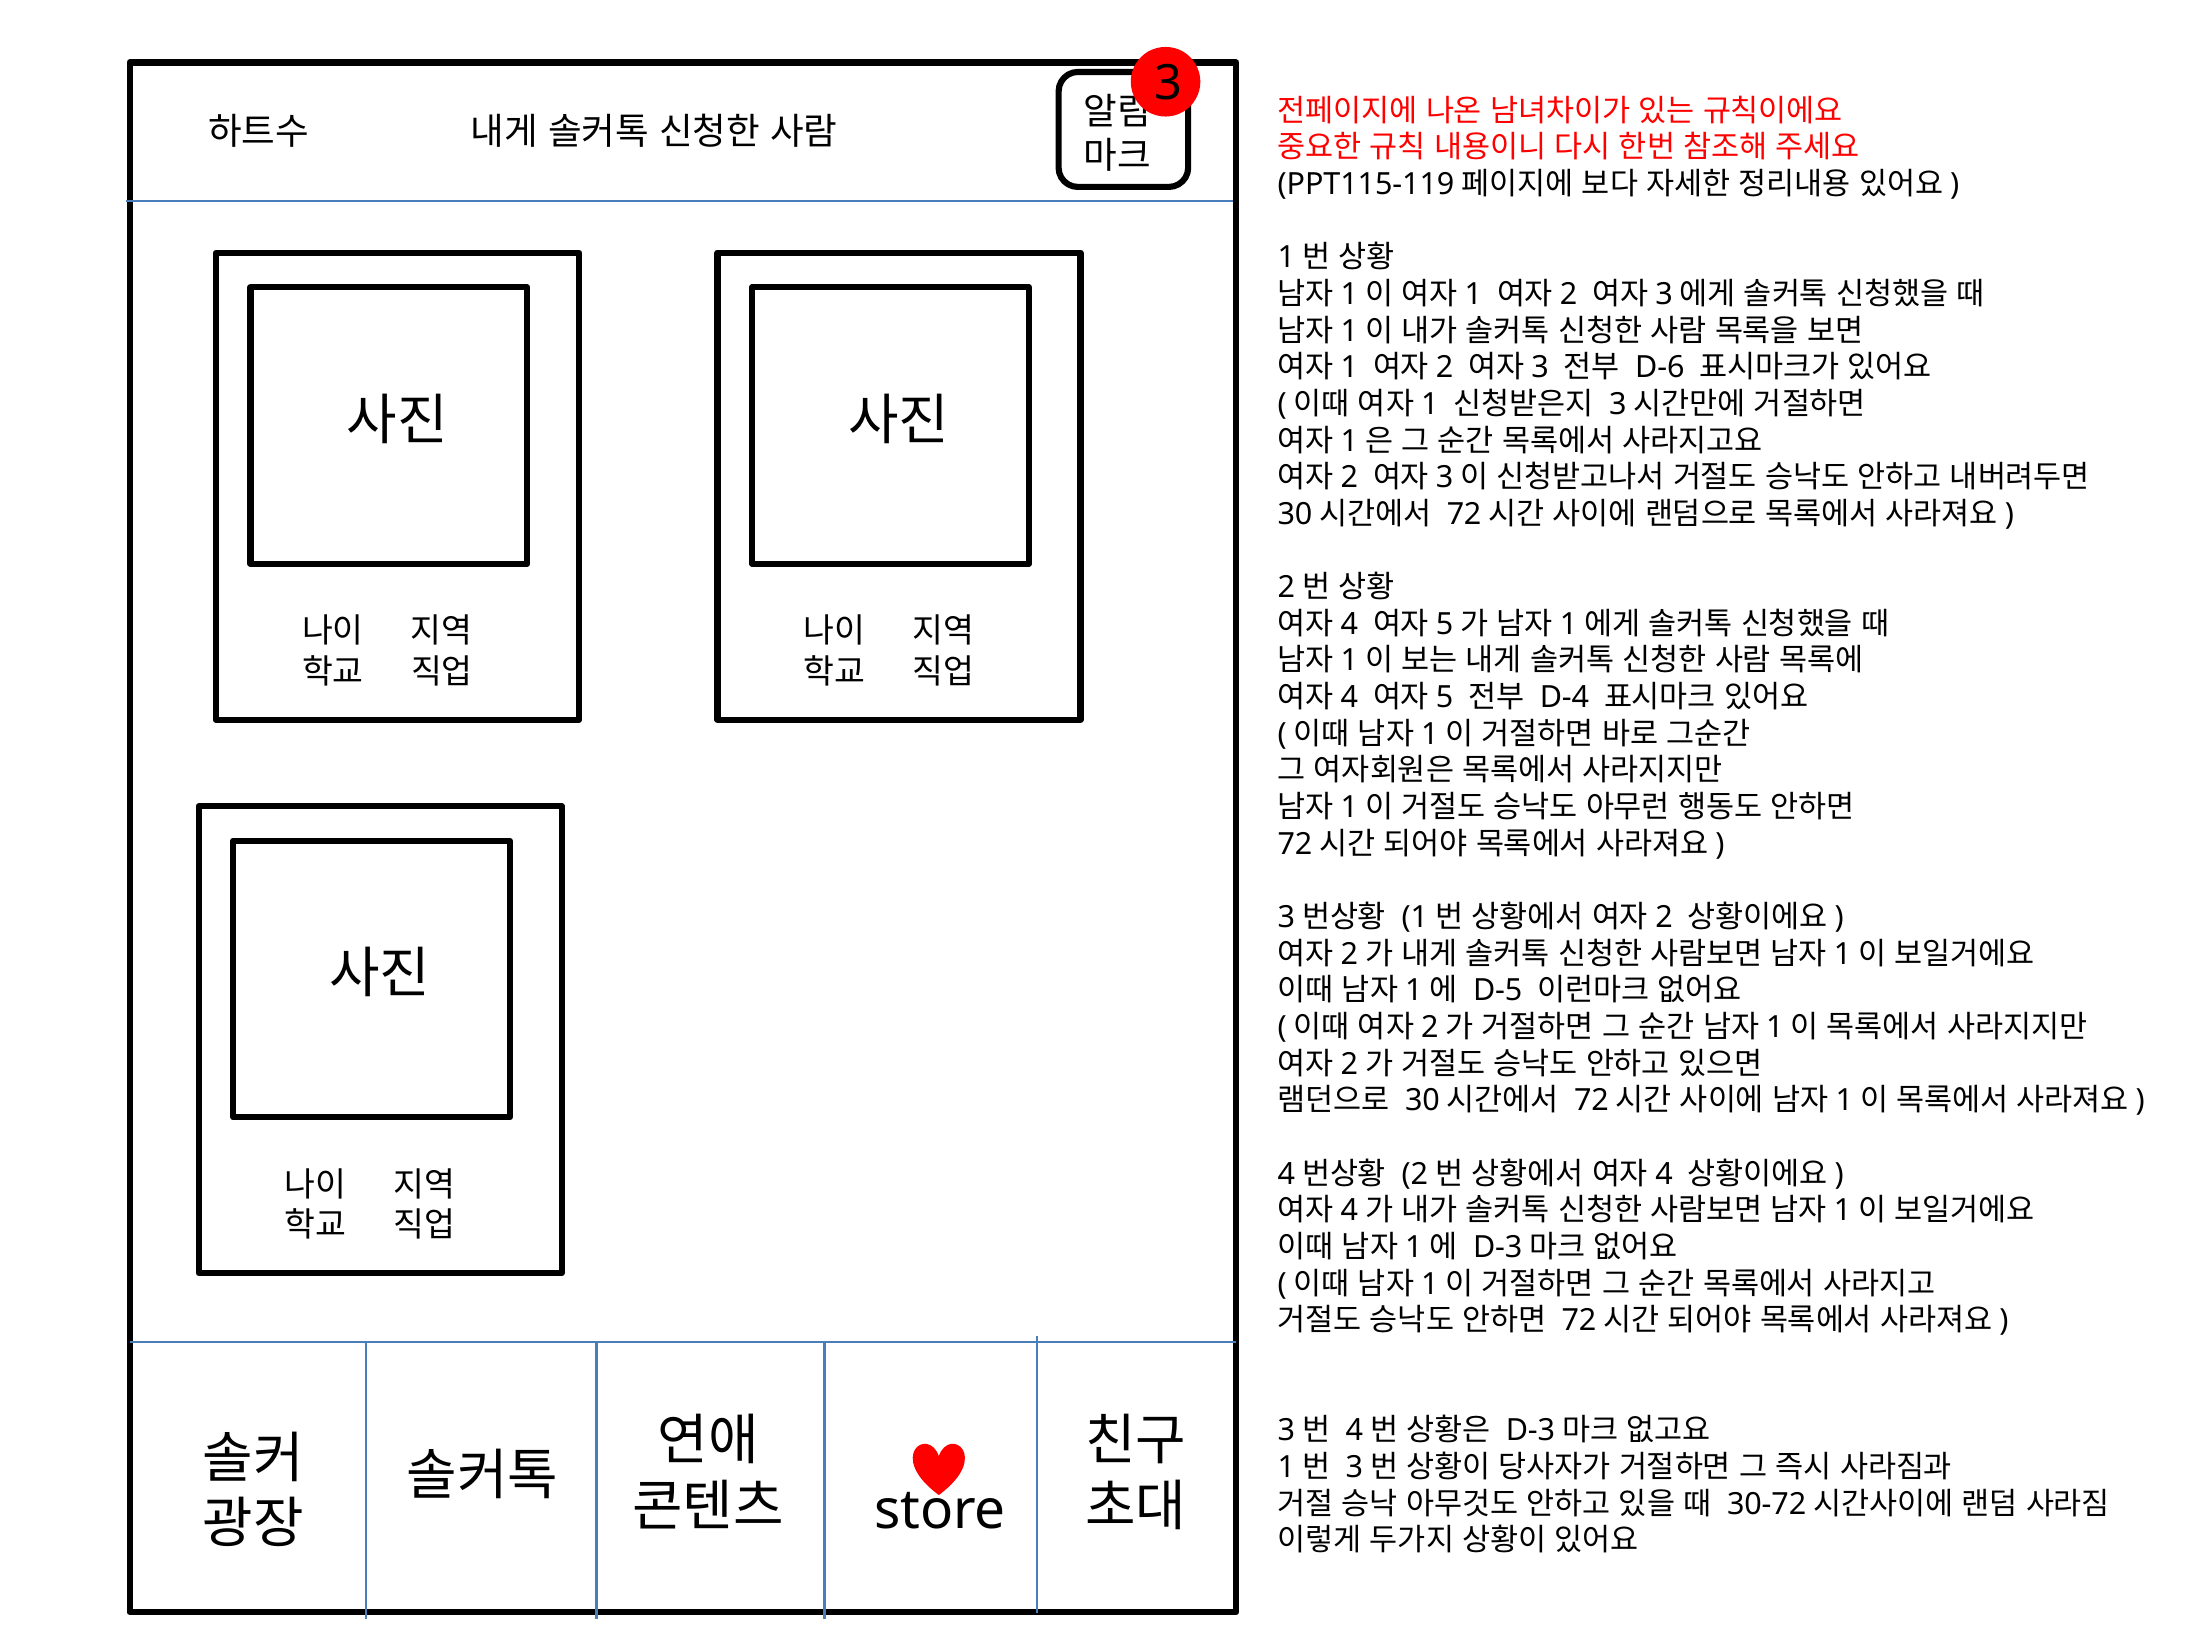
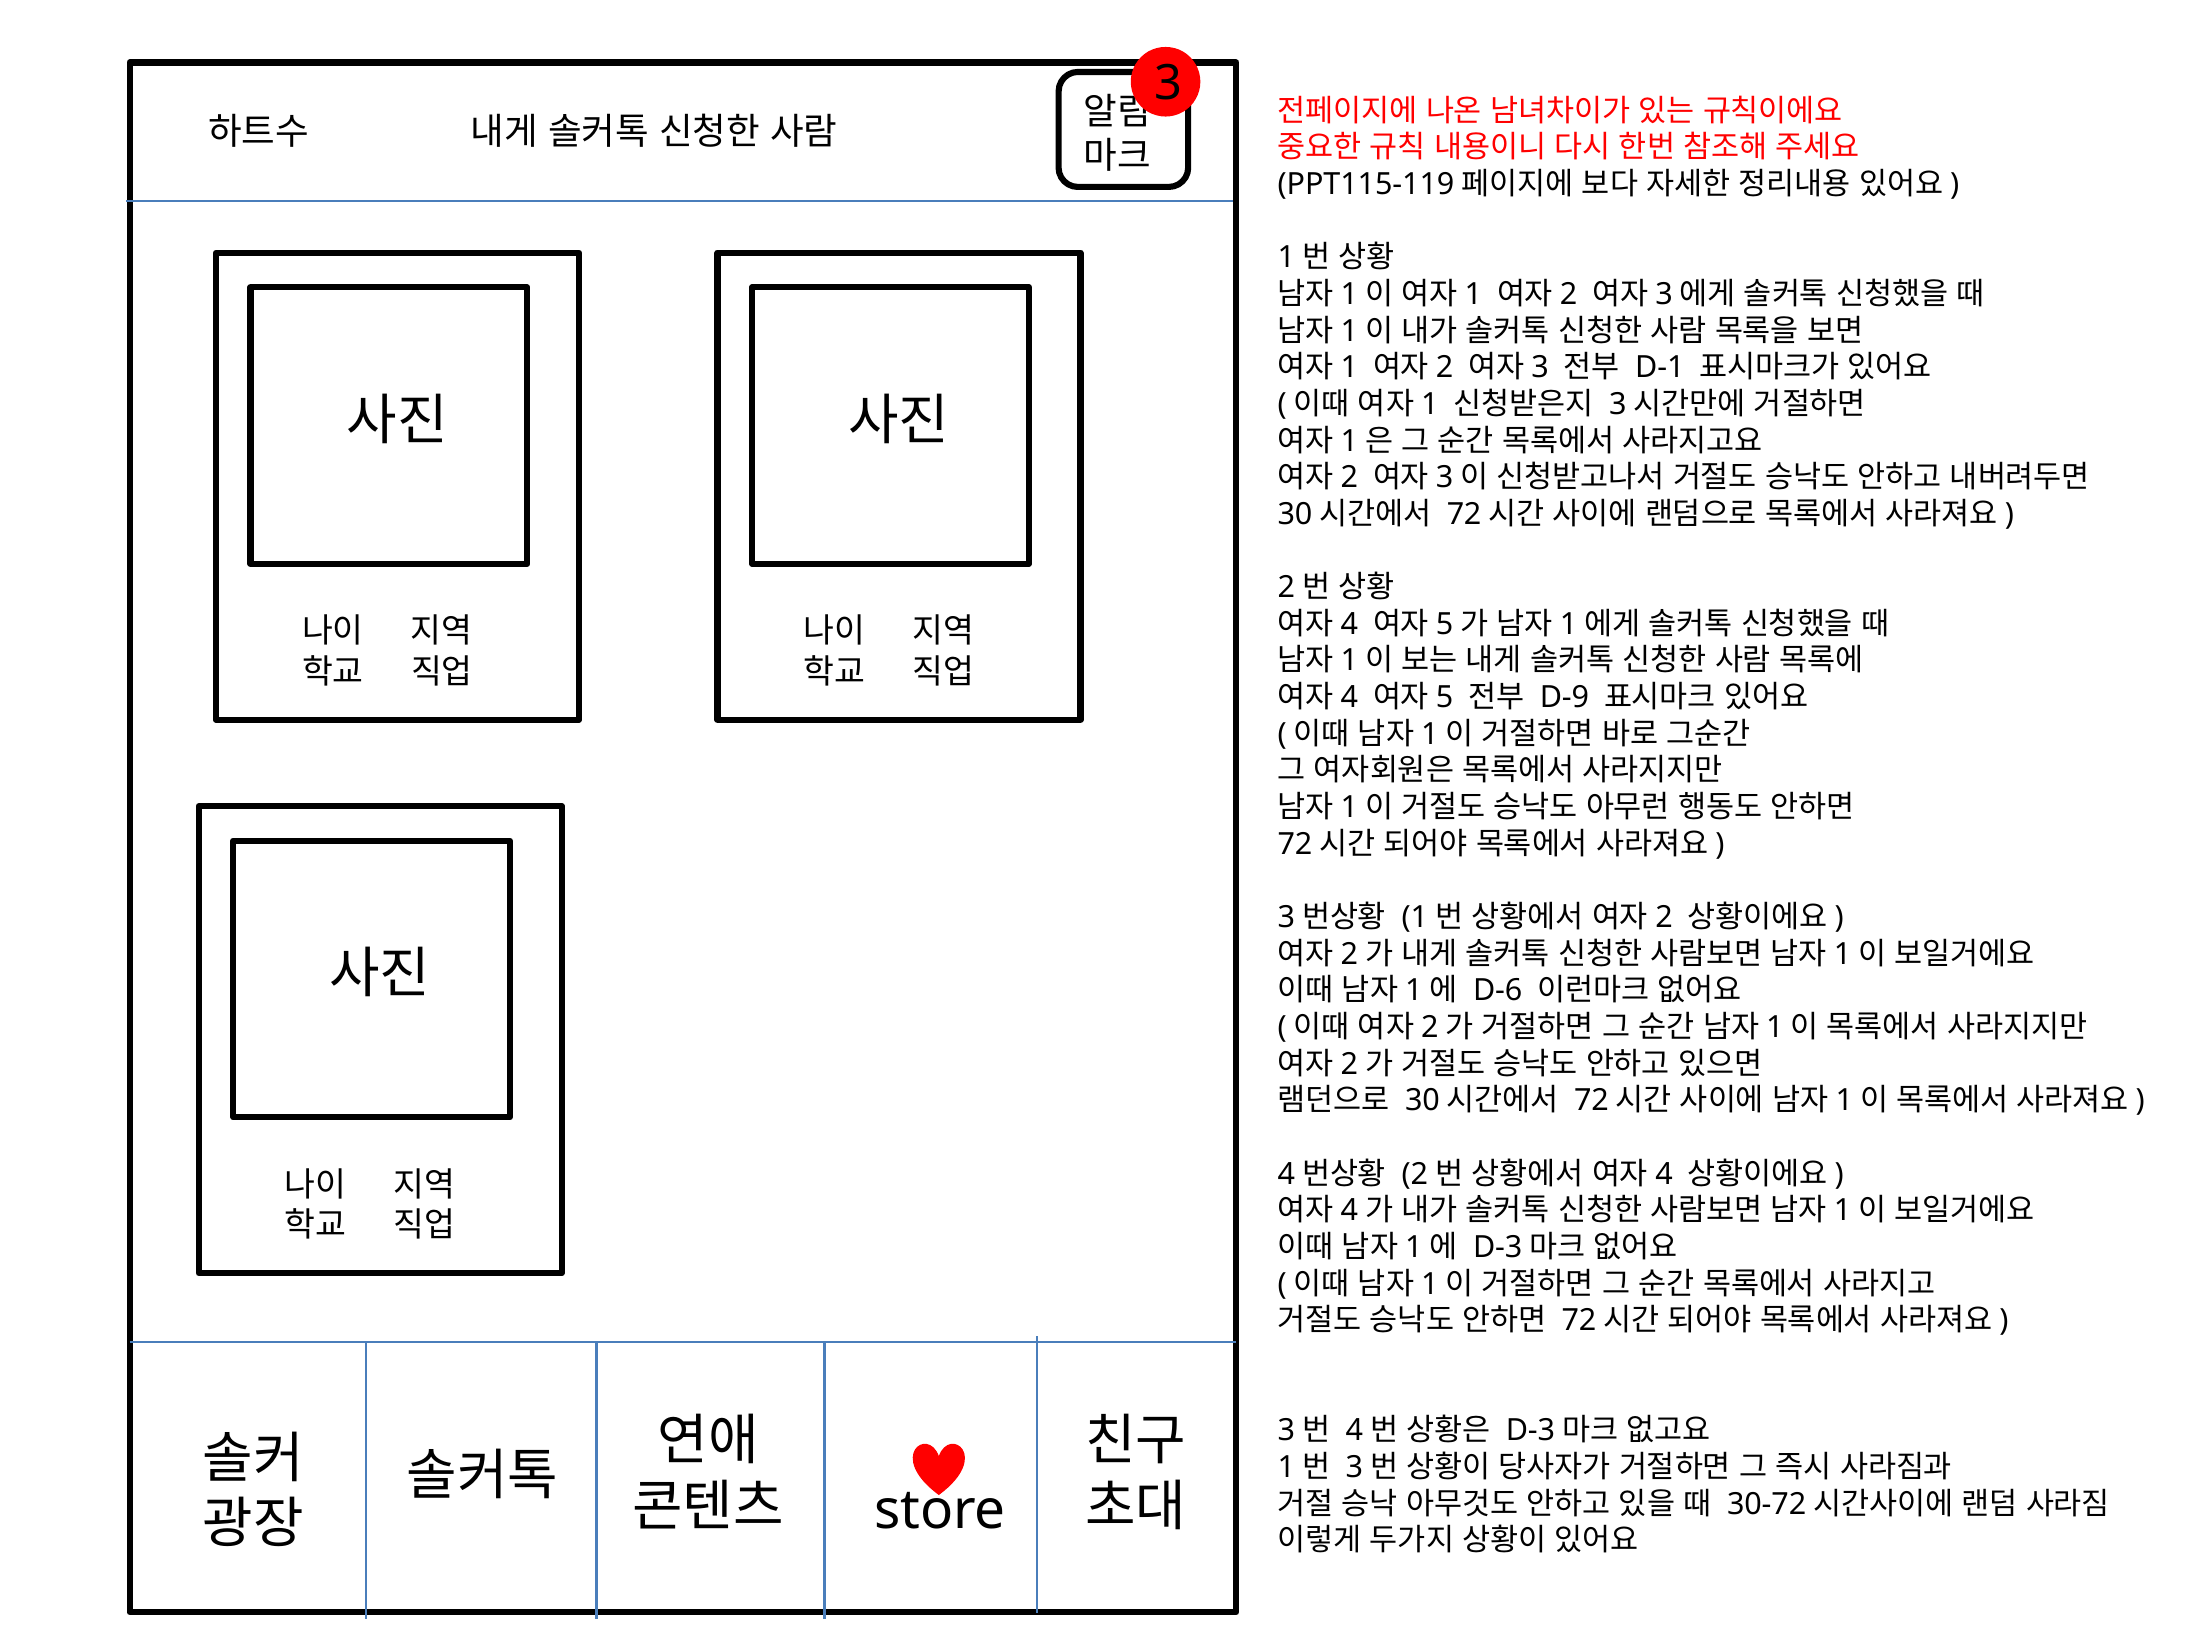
D-6: D-6 -> D-1
D-4: D-4 -> D-9
D-5: D-5 -> D-6
